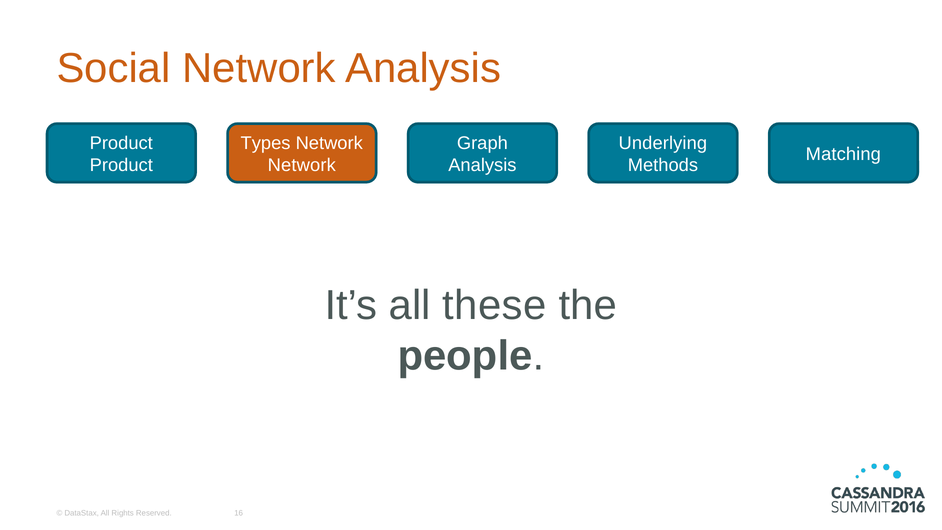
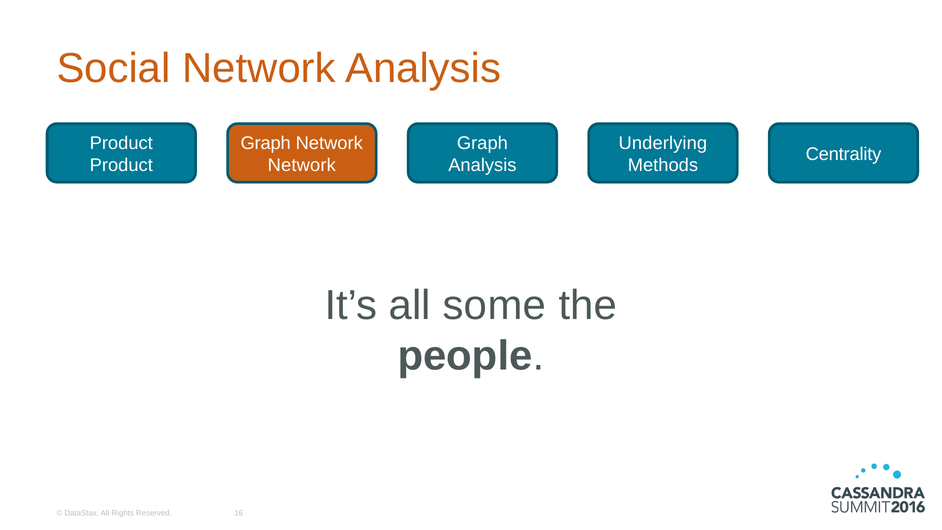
Types at (266, 143): Types -> Graph
Matching: Matching -> Centrality
these: these -> some
